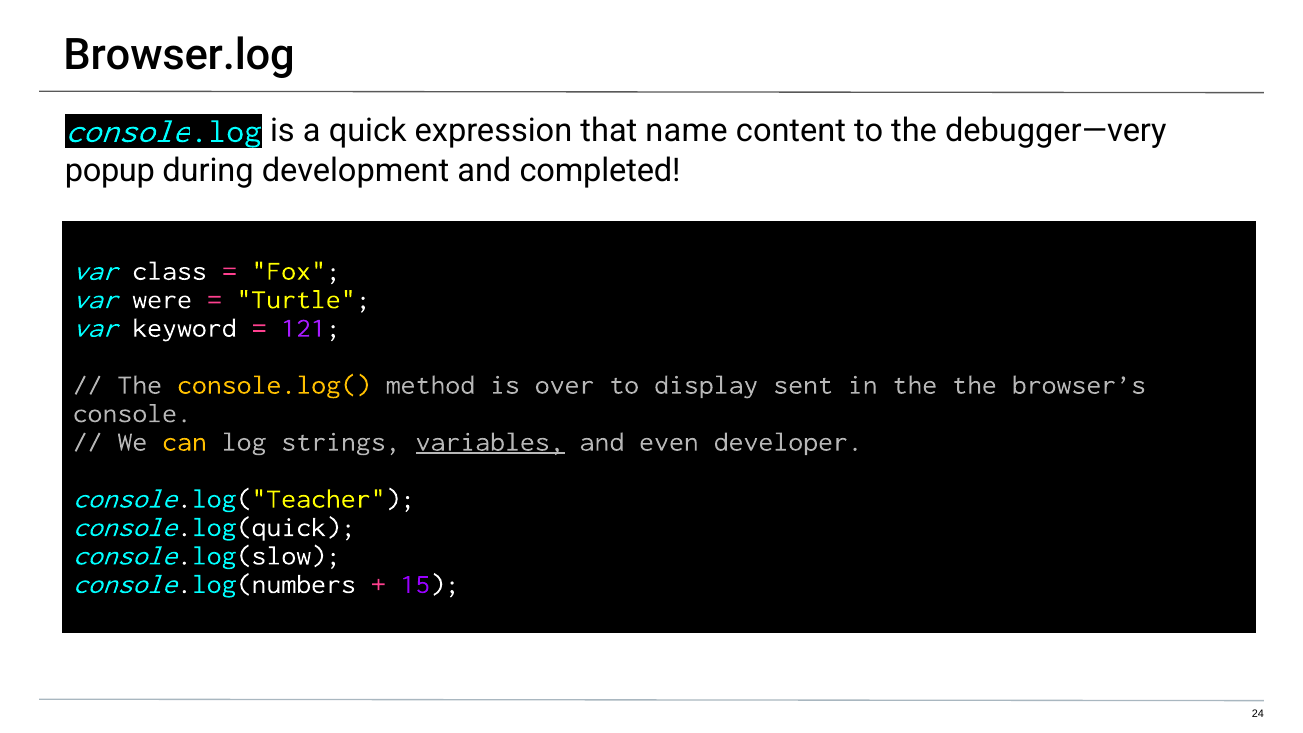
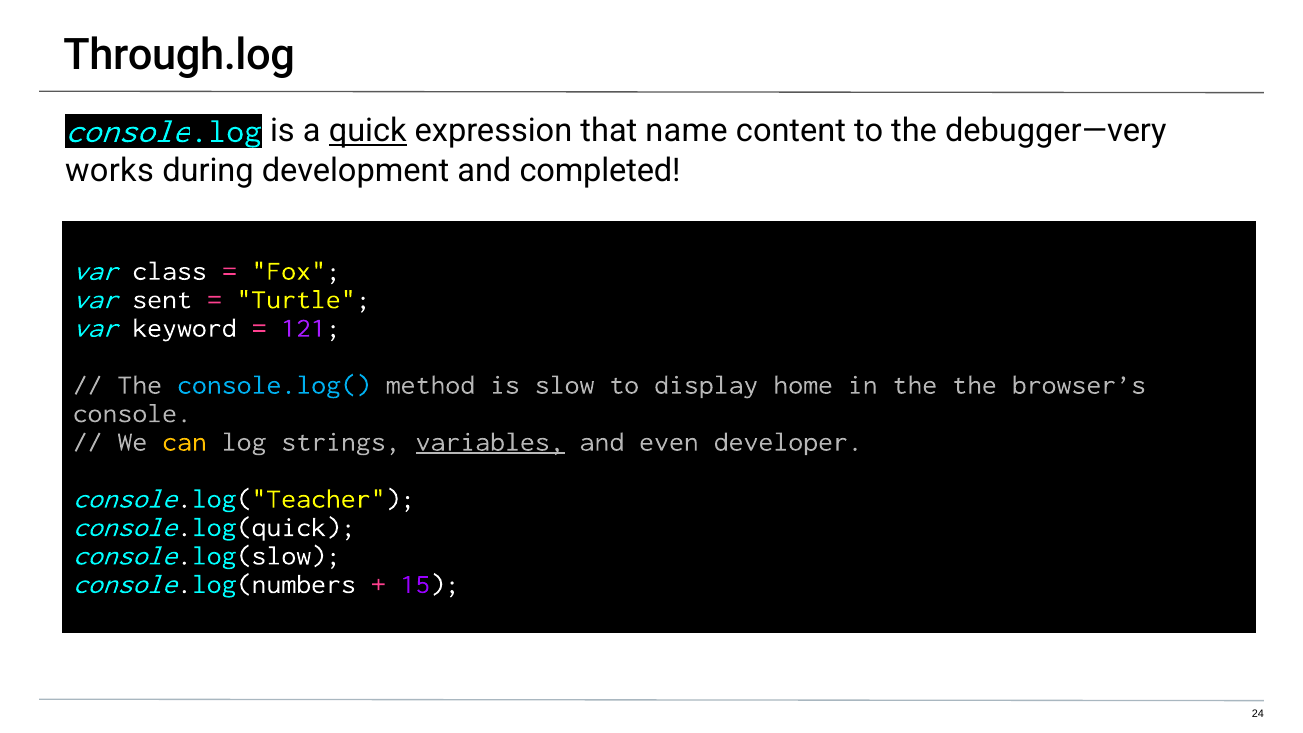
Browser.log: Browser.log -> Through.log
quick underline: none -> present
popup: popup -> works
were: were -> sent
console.log( colour: yellow -> light blue
over: over -> slow
sent: sent -> home
